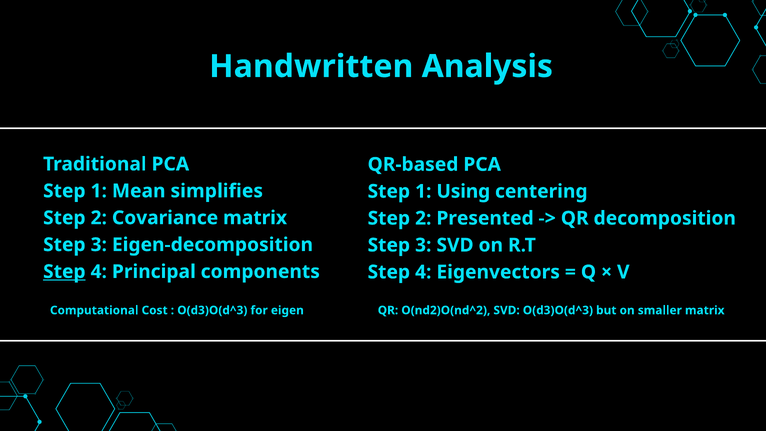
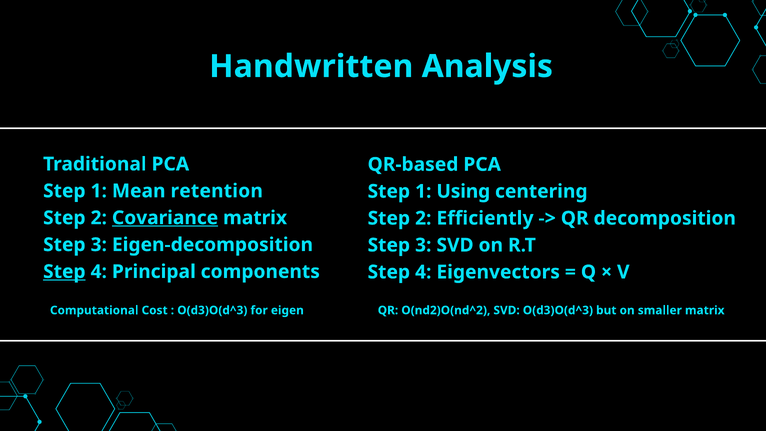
simplifies: simplifies -> retention
Covariance underline: none -> present
Presented: Presented -> Efficiently
